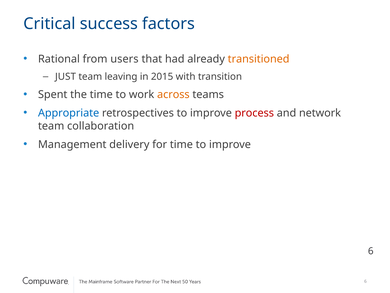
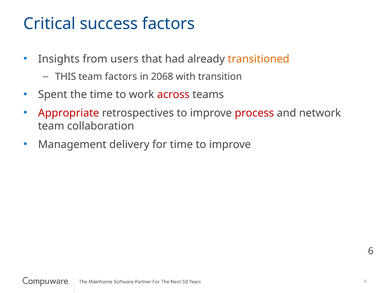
Rational: Rational -> Insights
JUST: JUST -> THIS
team leaving: leaving -> factors
2015: 2015 -> 2068
across colour: orange -> red
Appropriate colour: blue -> red
